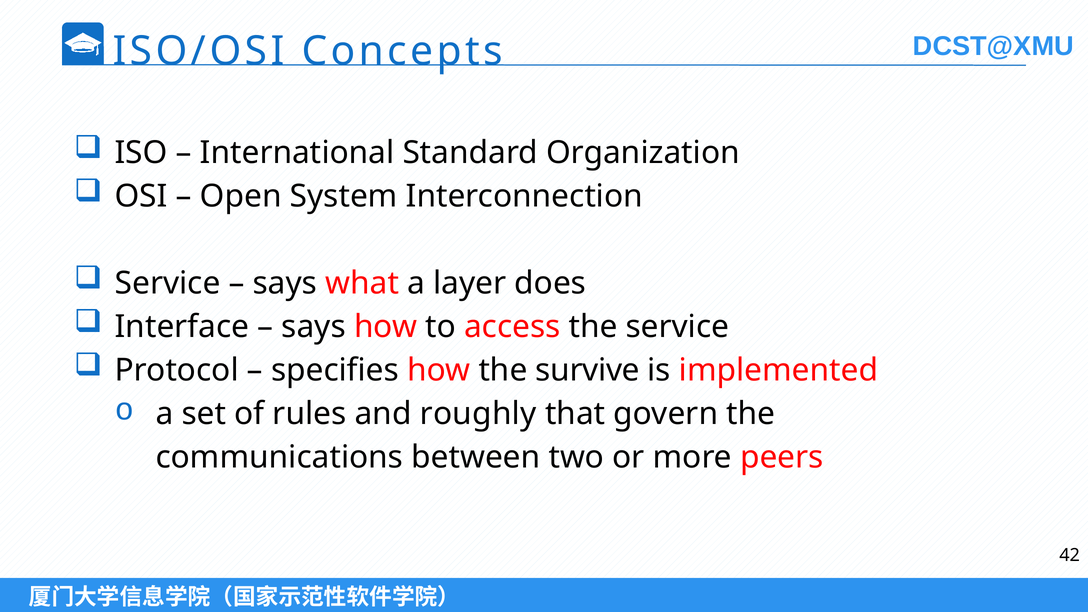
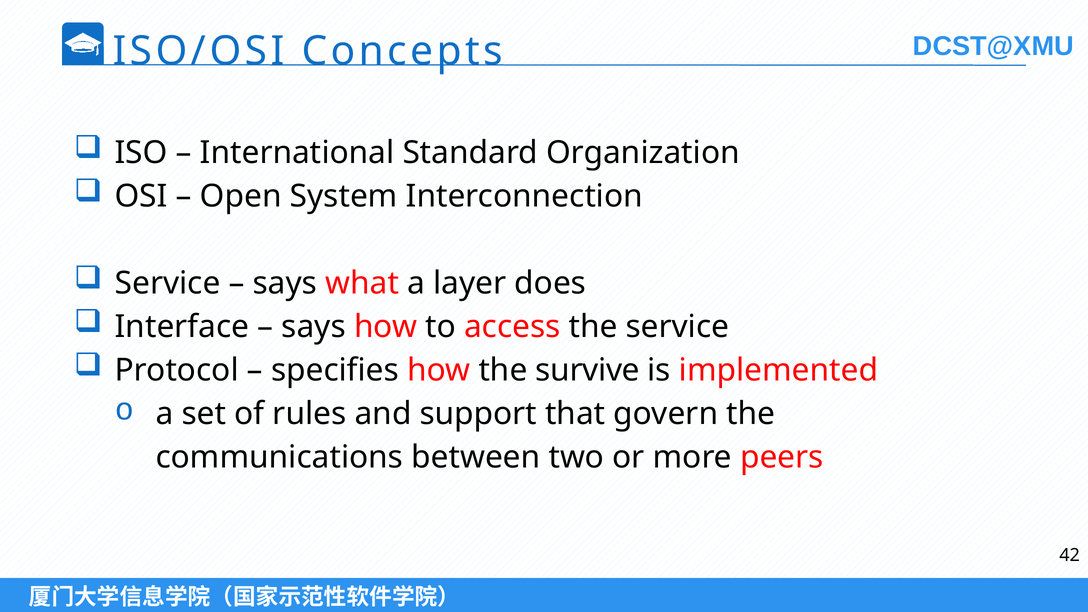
roughly: roughly -> support
